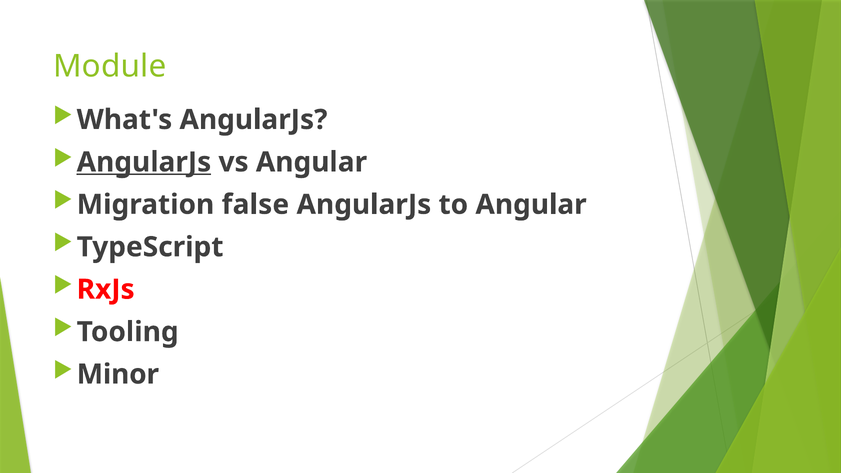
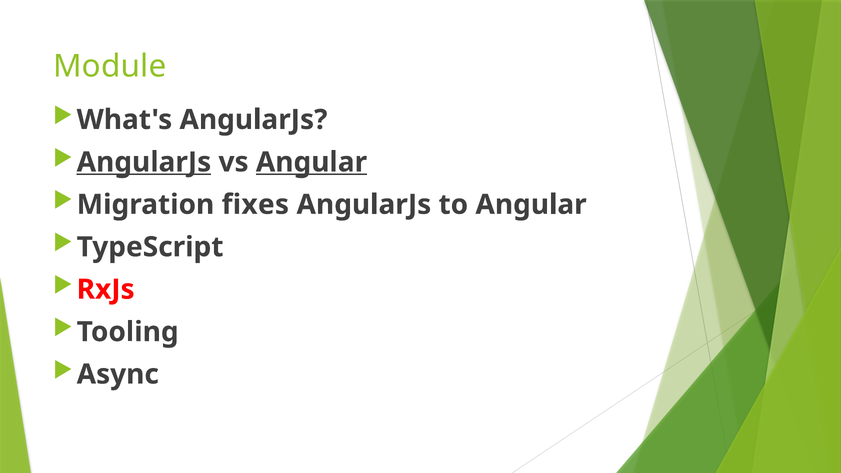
Angular at (312, 162) underline: none -> present
false: false -> fixes
Minor: Minor -> Async
